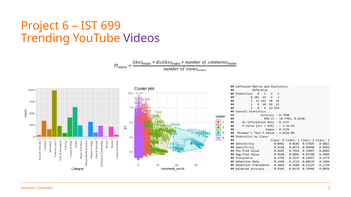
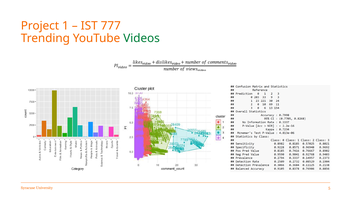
6: 6 -> 1
699: 699 -> 777
Videos colour: purple -> green
